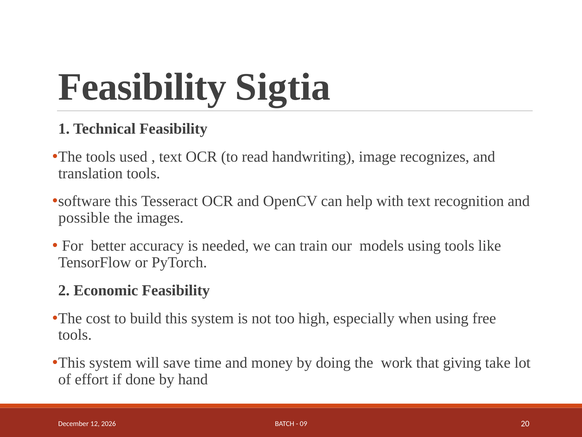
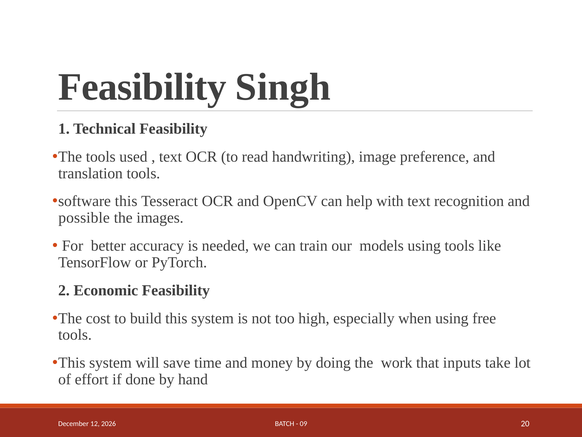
Sigtia: Sigtia -> Singh
recognizes: recognizes -> preference
giving: giving -> inputs
